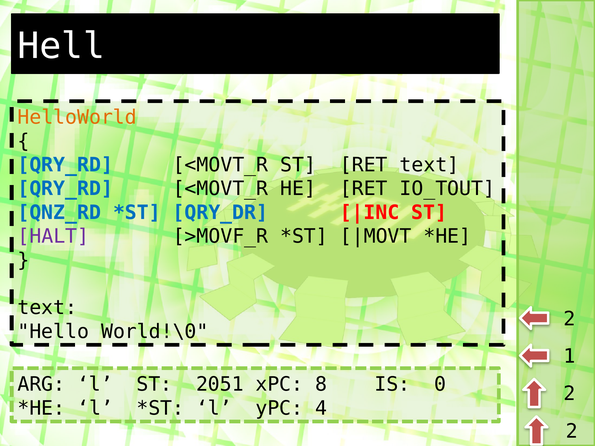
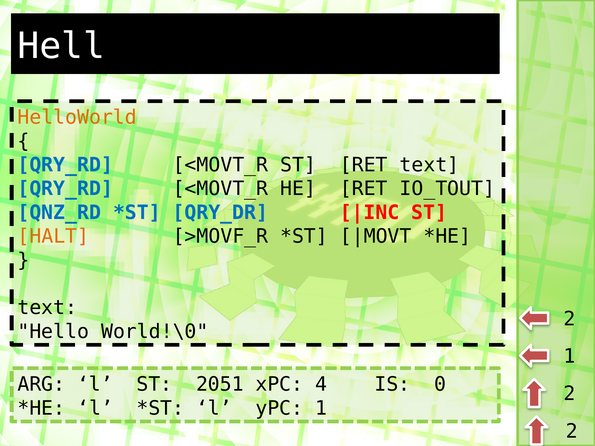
HALT colour: purple -> orange
8: 8 -> 4
yPC 4: 4 -> 1
